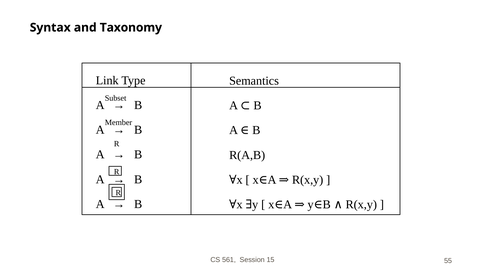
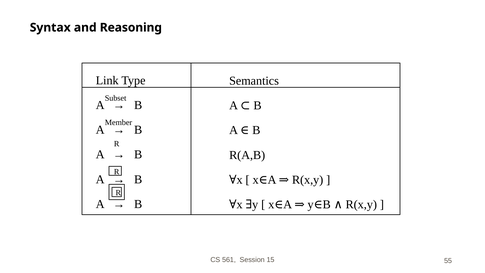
Taxonomy: Taxonomy -> Reasoning
